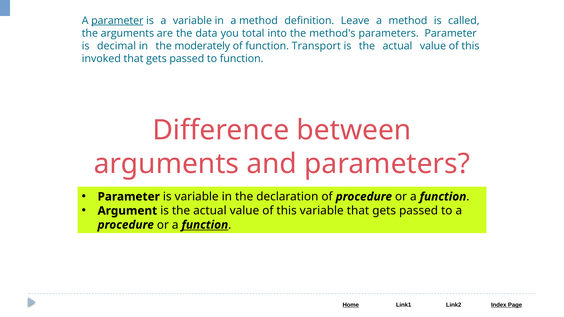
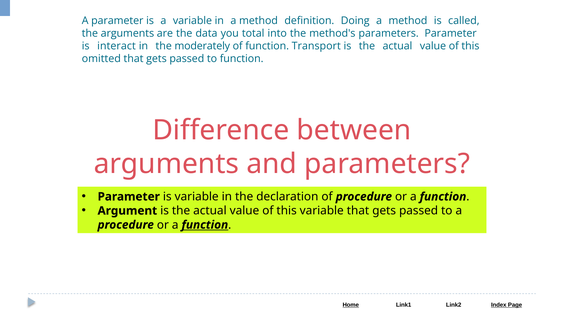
parameter at (117, 21) underline: present -> none
Leave: Leave -> Doing
decimal: decimal -> interact
invoked: invoked -> omitted
